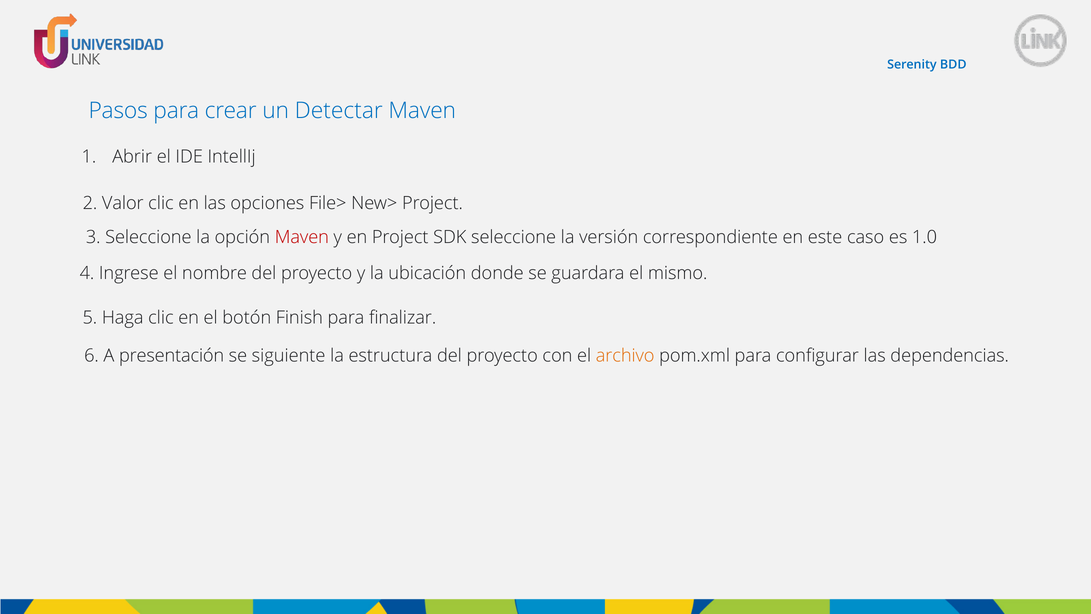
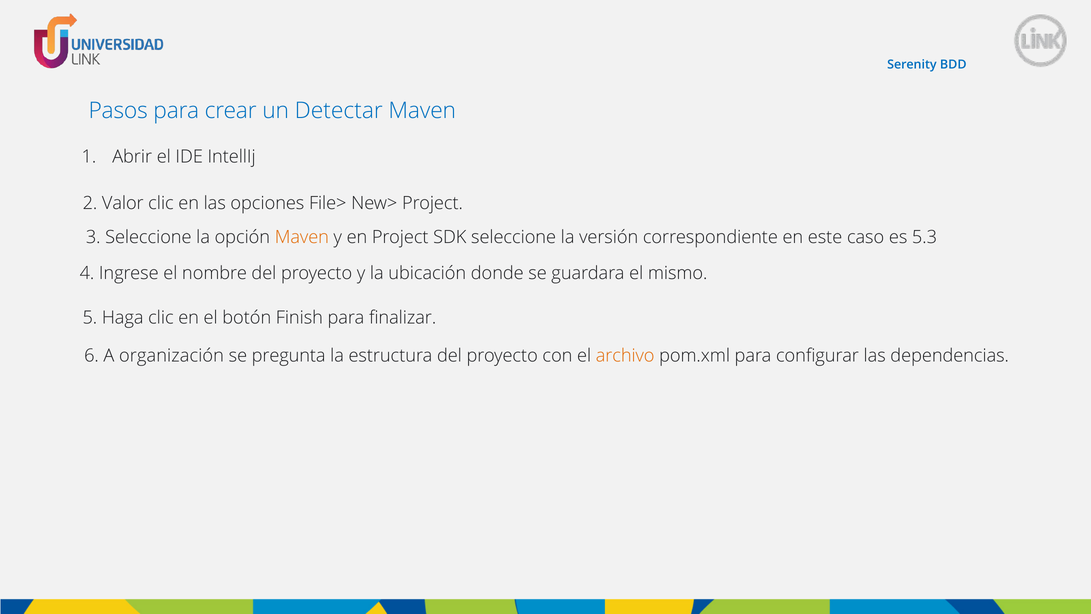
Maven at (302, 237) colour: red -> orange
1.0: 1.0 -> 5.3
presentación: presentación -> organización
siguiente: siguiente -> pregunta
